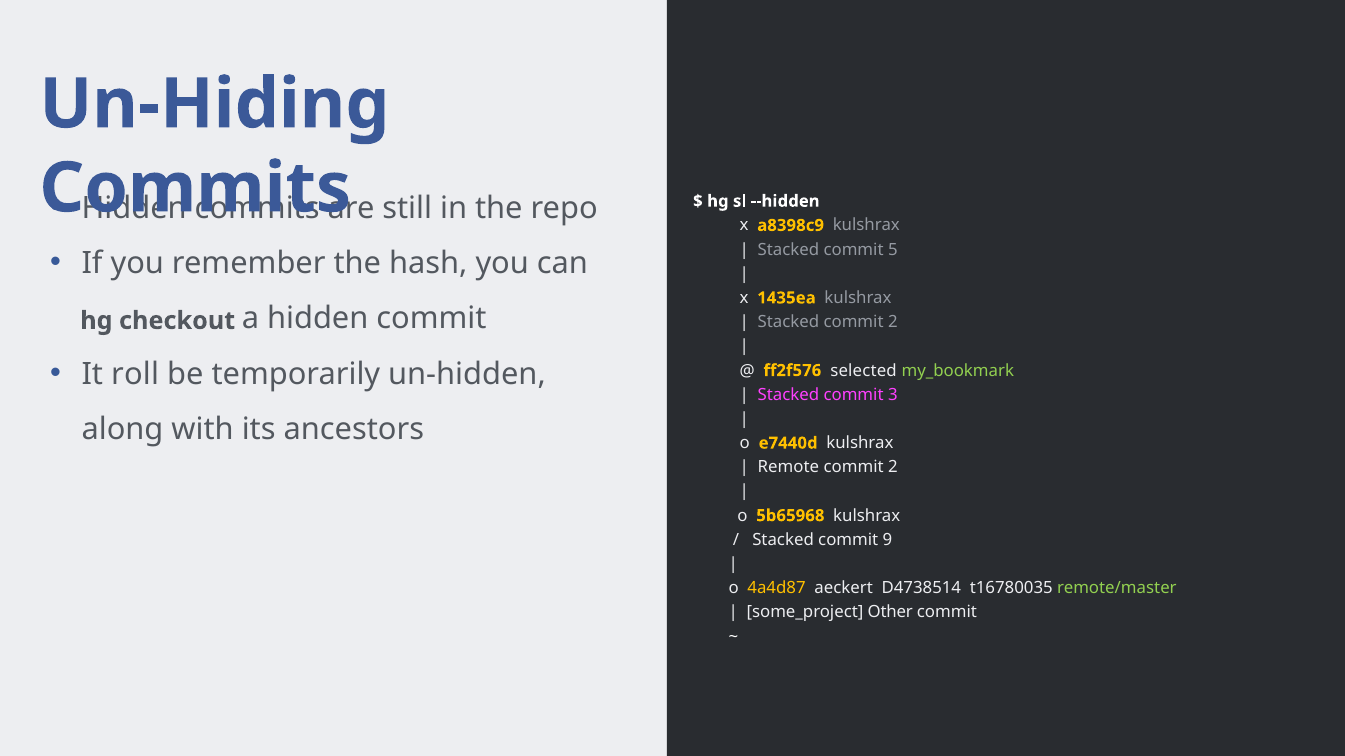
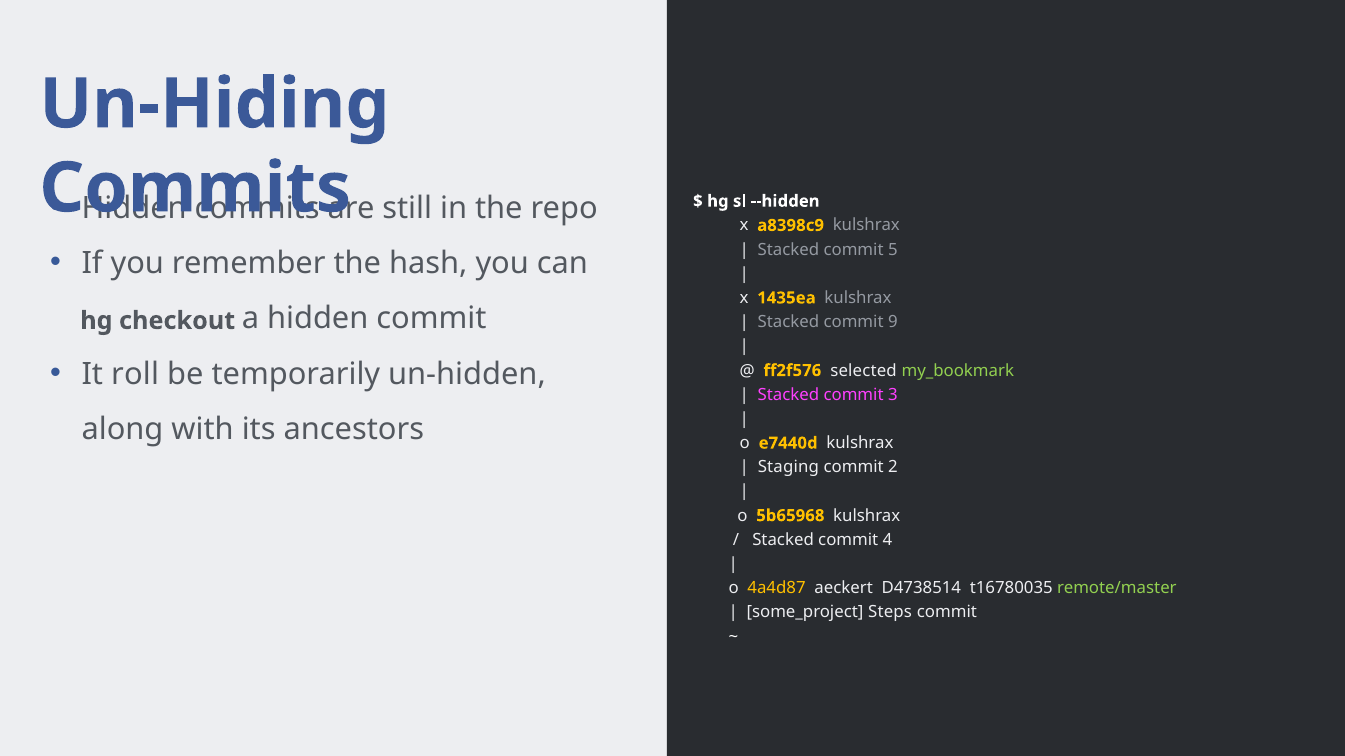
Stacked commit 2: 2 -> 9
Remote: Remote -> Staging
9: 9 -> 4
Other: Other -> Steps
